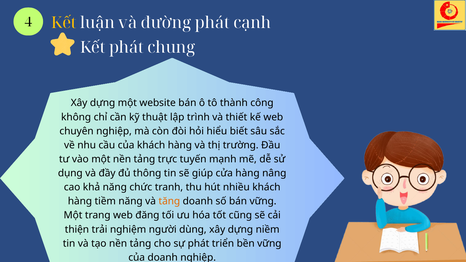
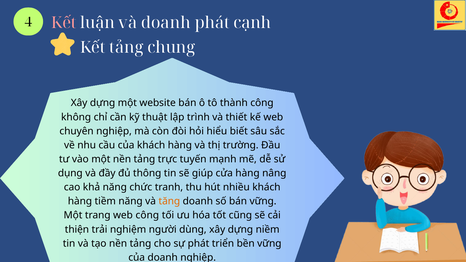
Kết at (64, 23) colour: yellow -> pink
và đường: đường -> doanh
Kết phát: phát -> tảng
web đăng: đăng -> công
